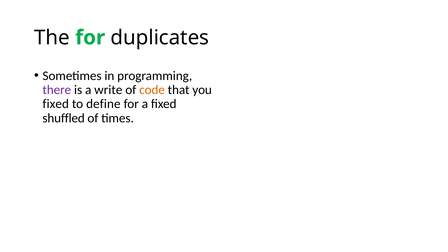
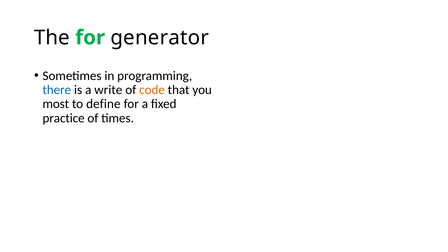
duplicates: duplicates -> generator
there colour: purple -> blue
fixed at (56, 104): fixed -> most
shuffled: shuffled -> practice
